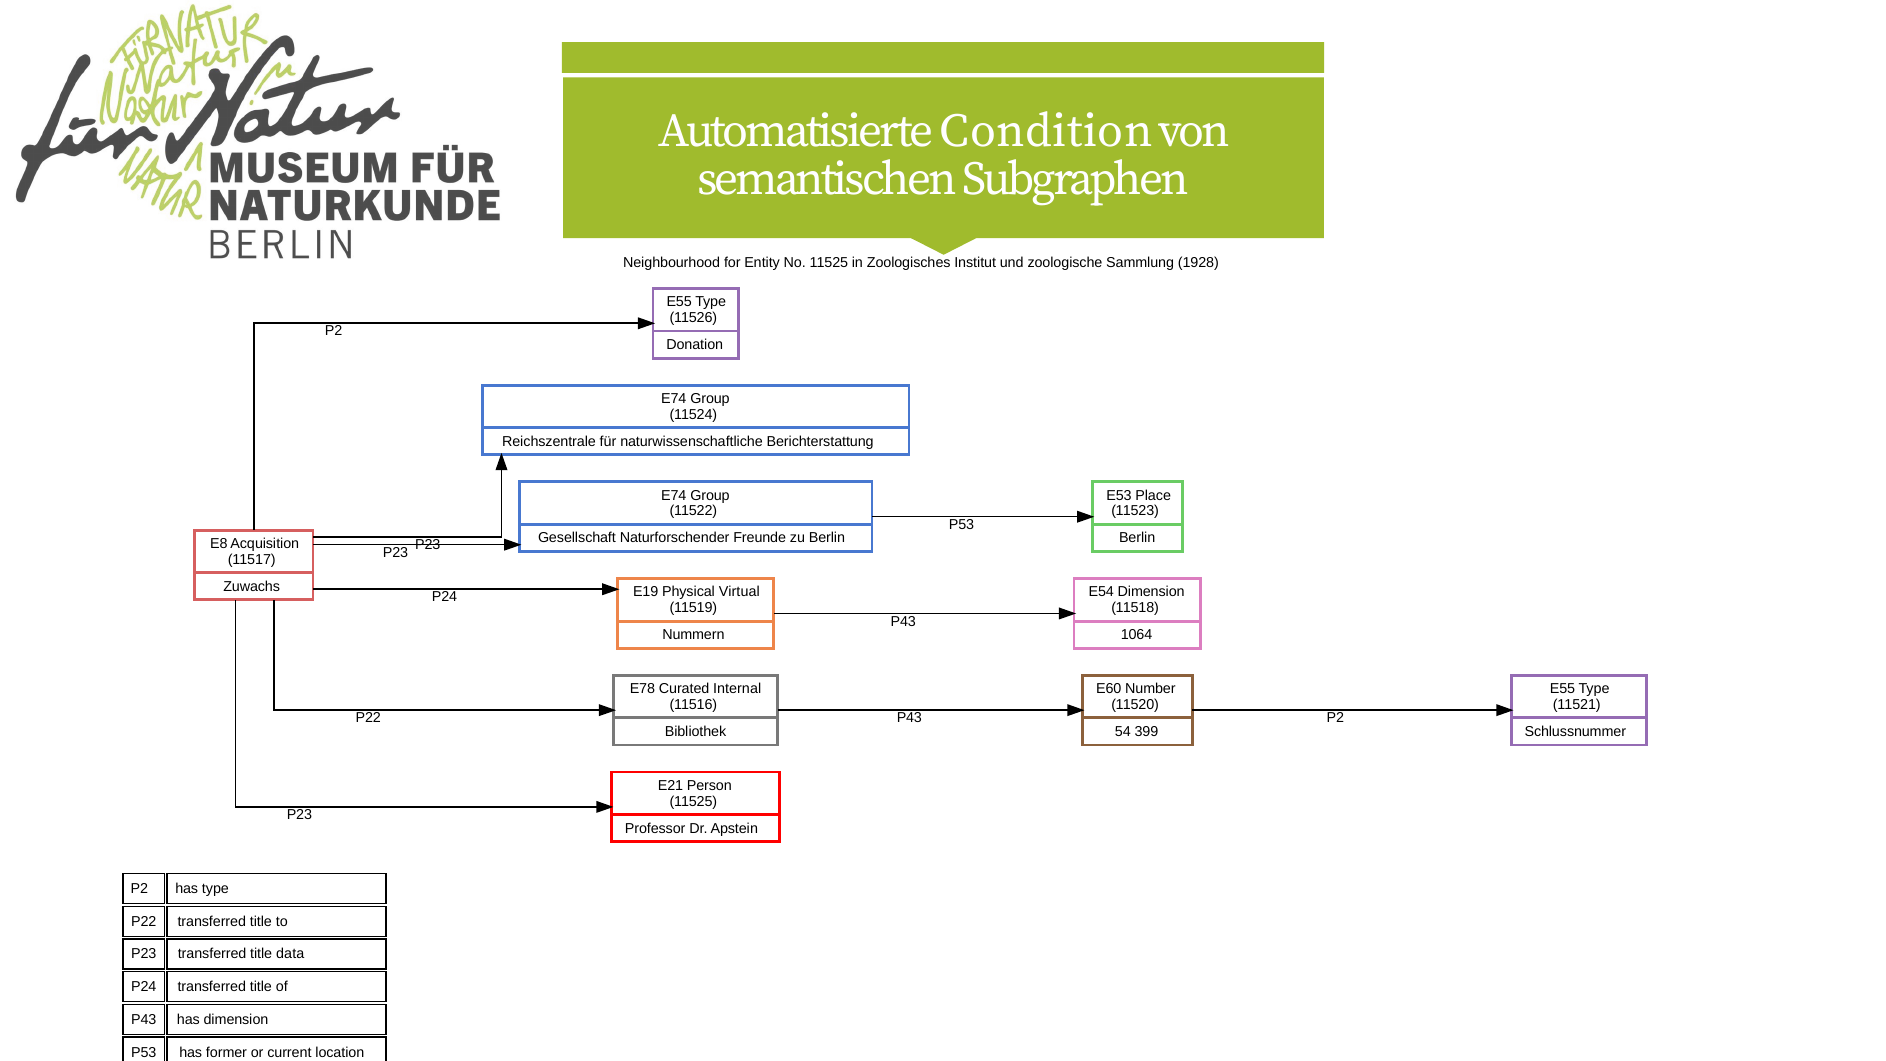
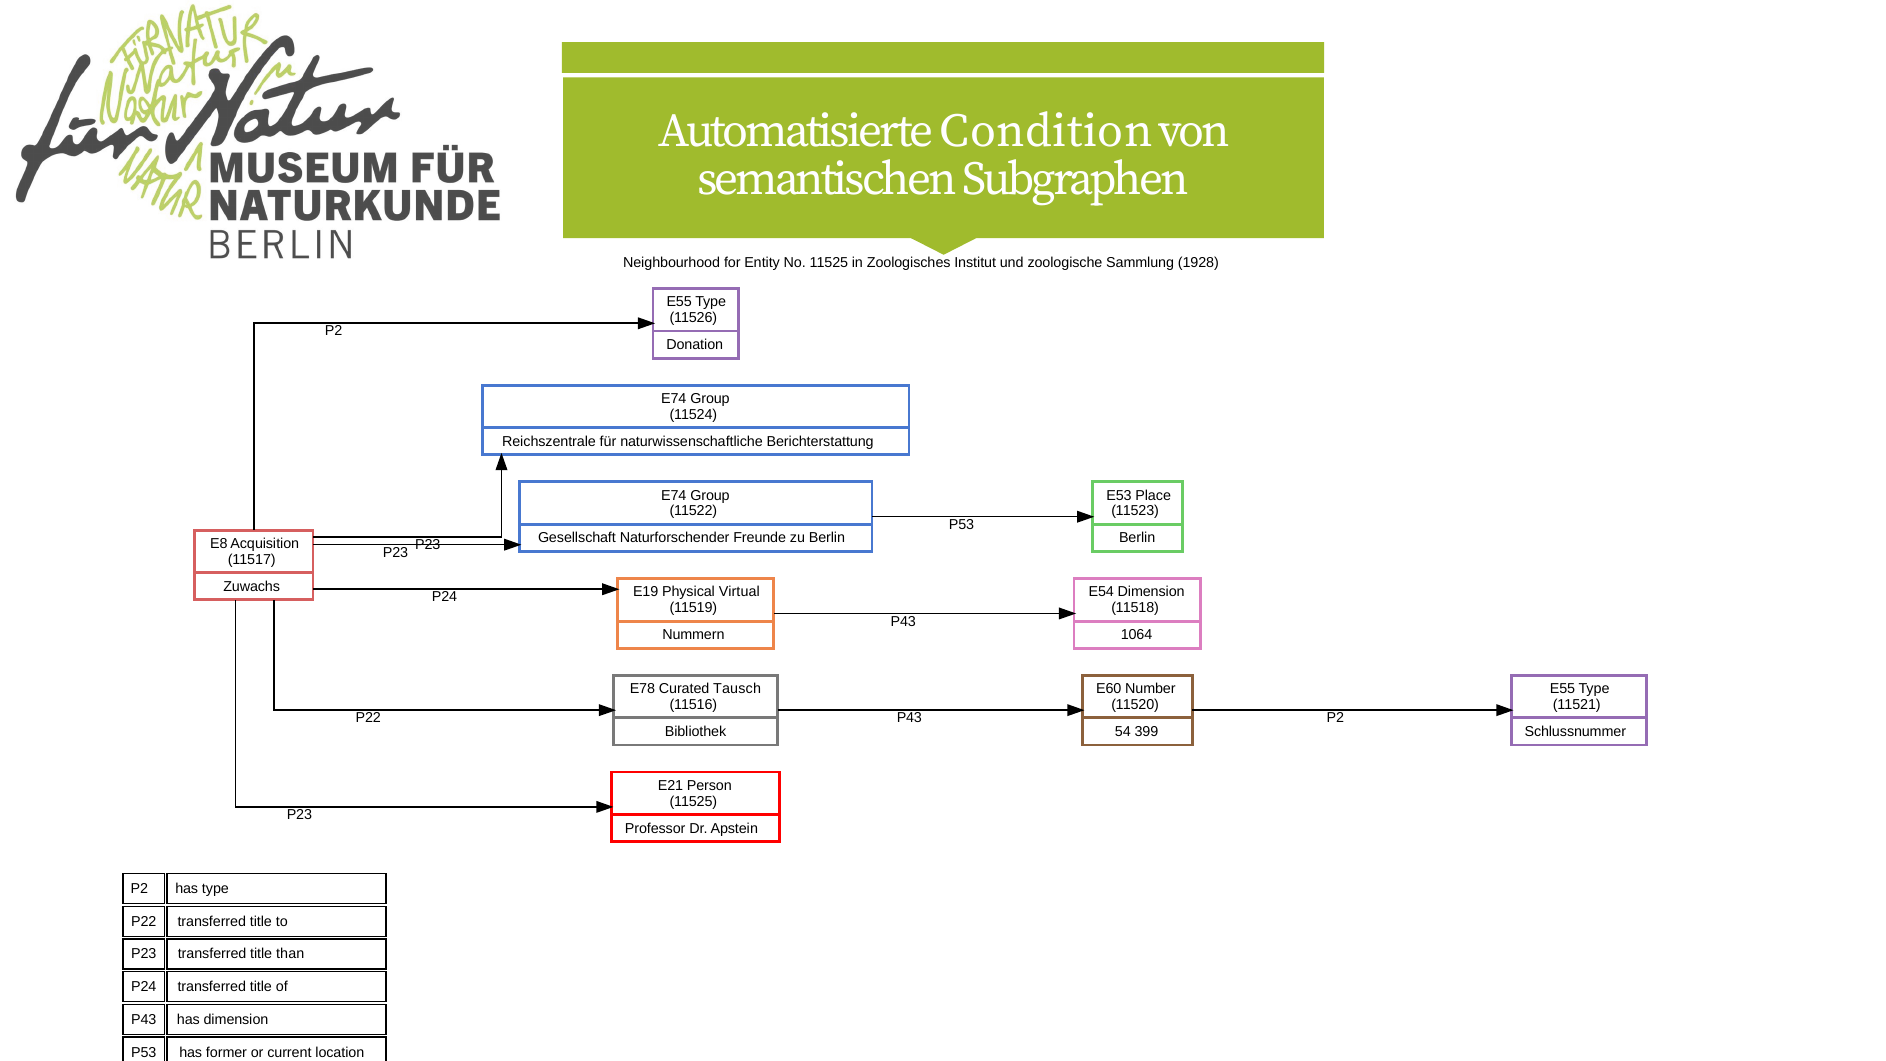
Internal: Internal -> Tausch
data: data -> than
